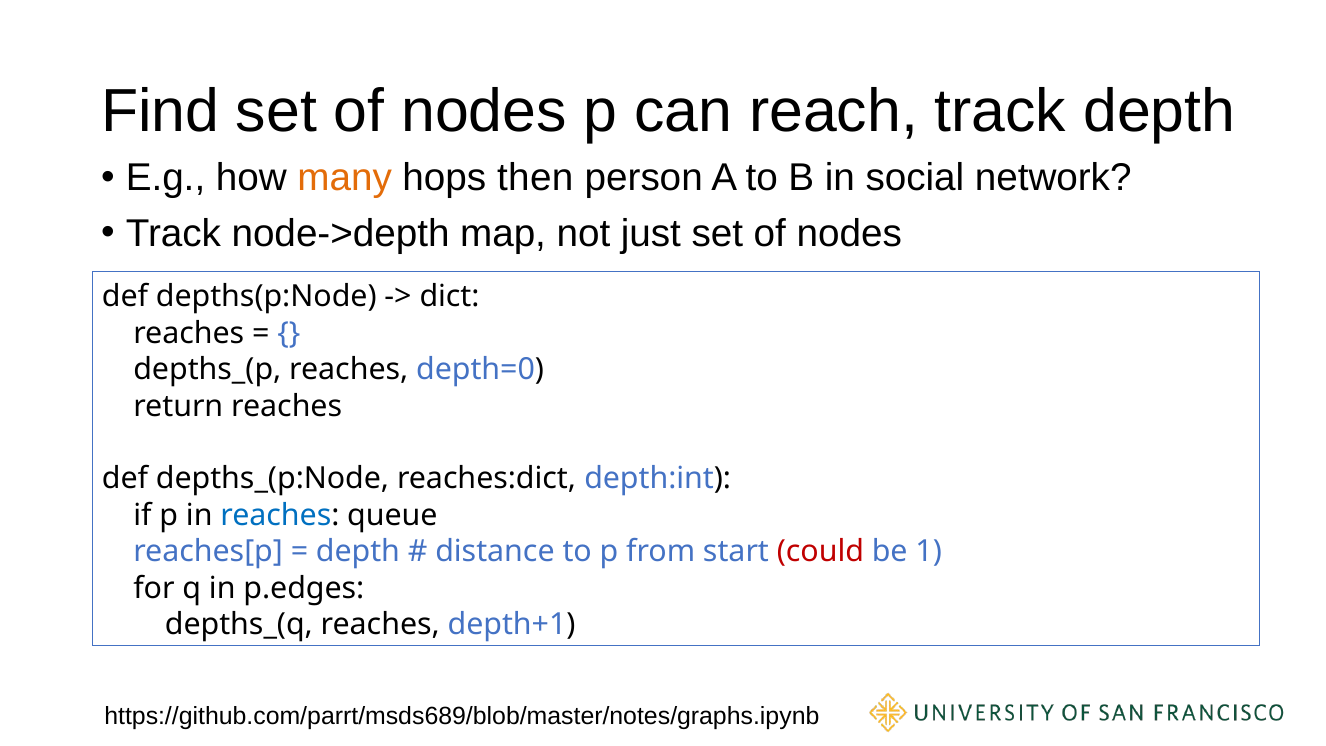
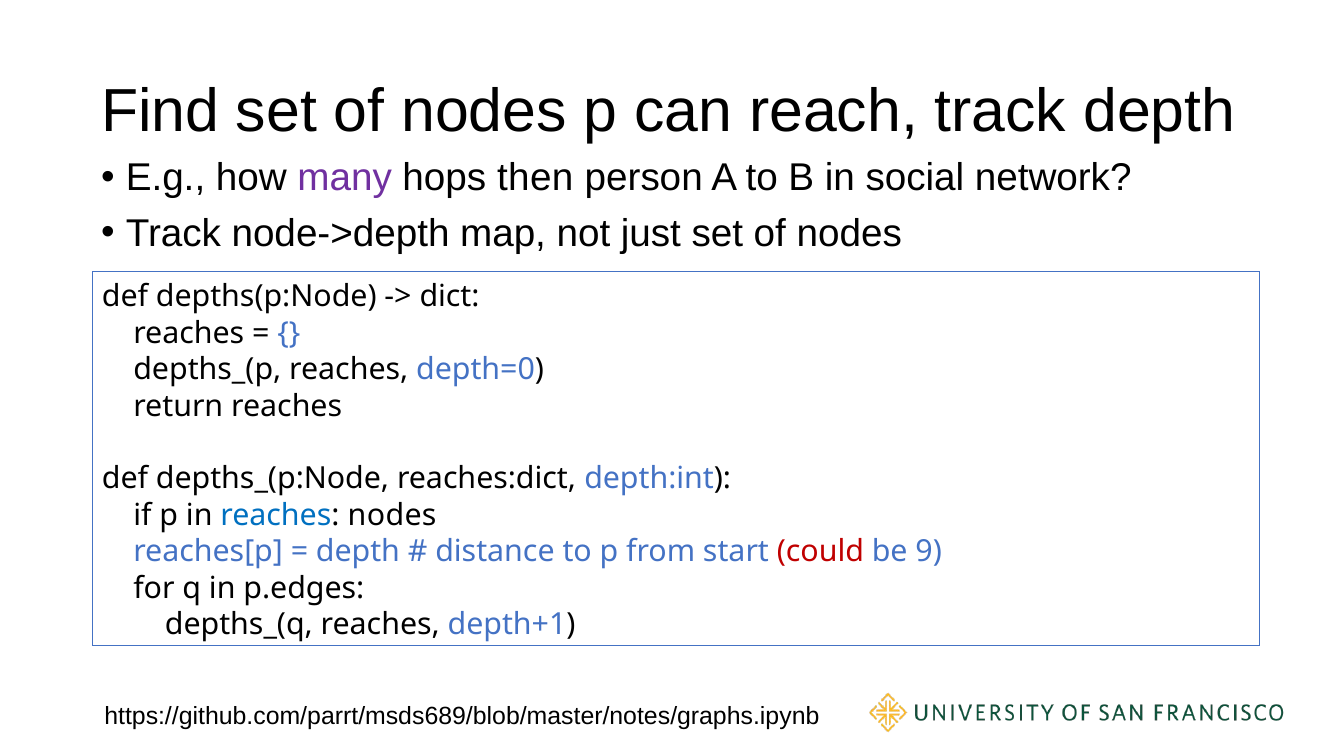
many colour: orange -> purple
reaches queue: queue -> nodes
1: 1 -> 9
